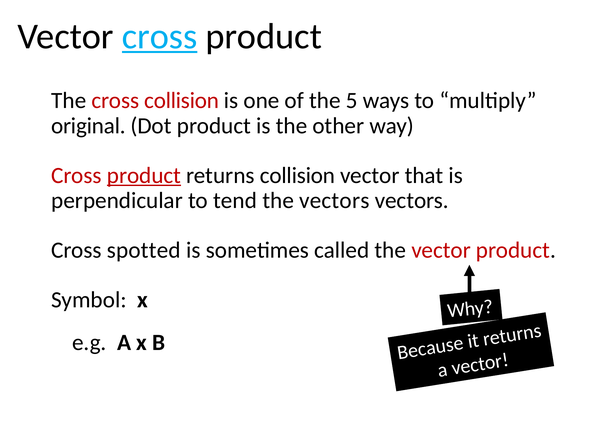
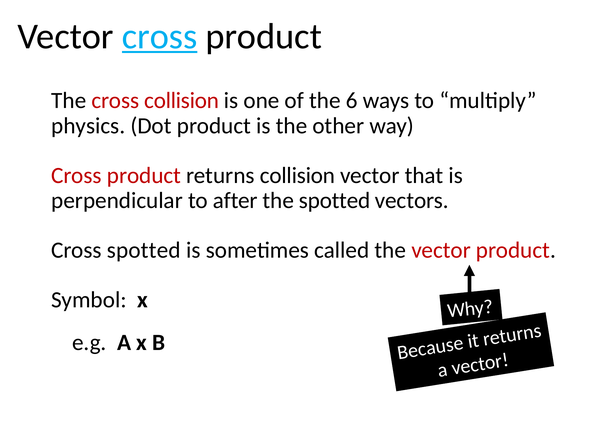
5: 5 -> 6
original: original -> physics
product at (144, 175) underline: present -> none
tend: tend -> after
the vectors: vectors -> spotted
